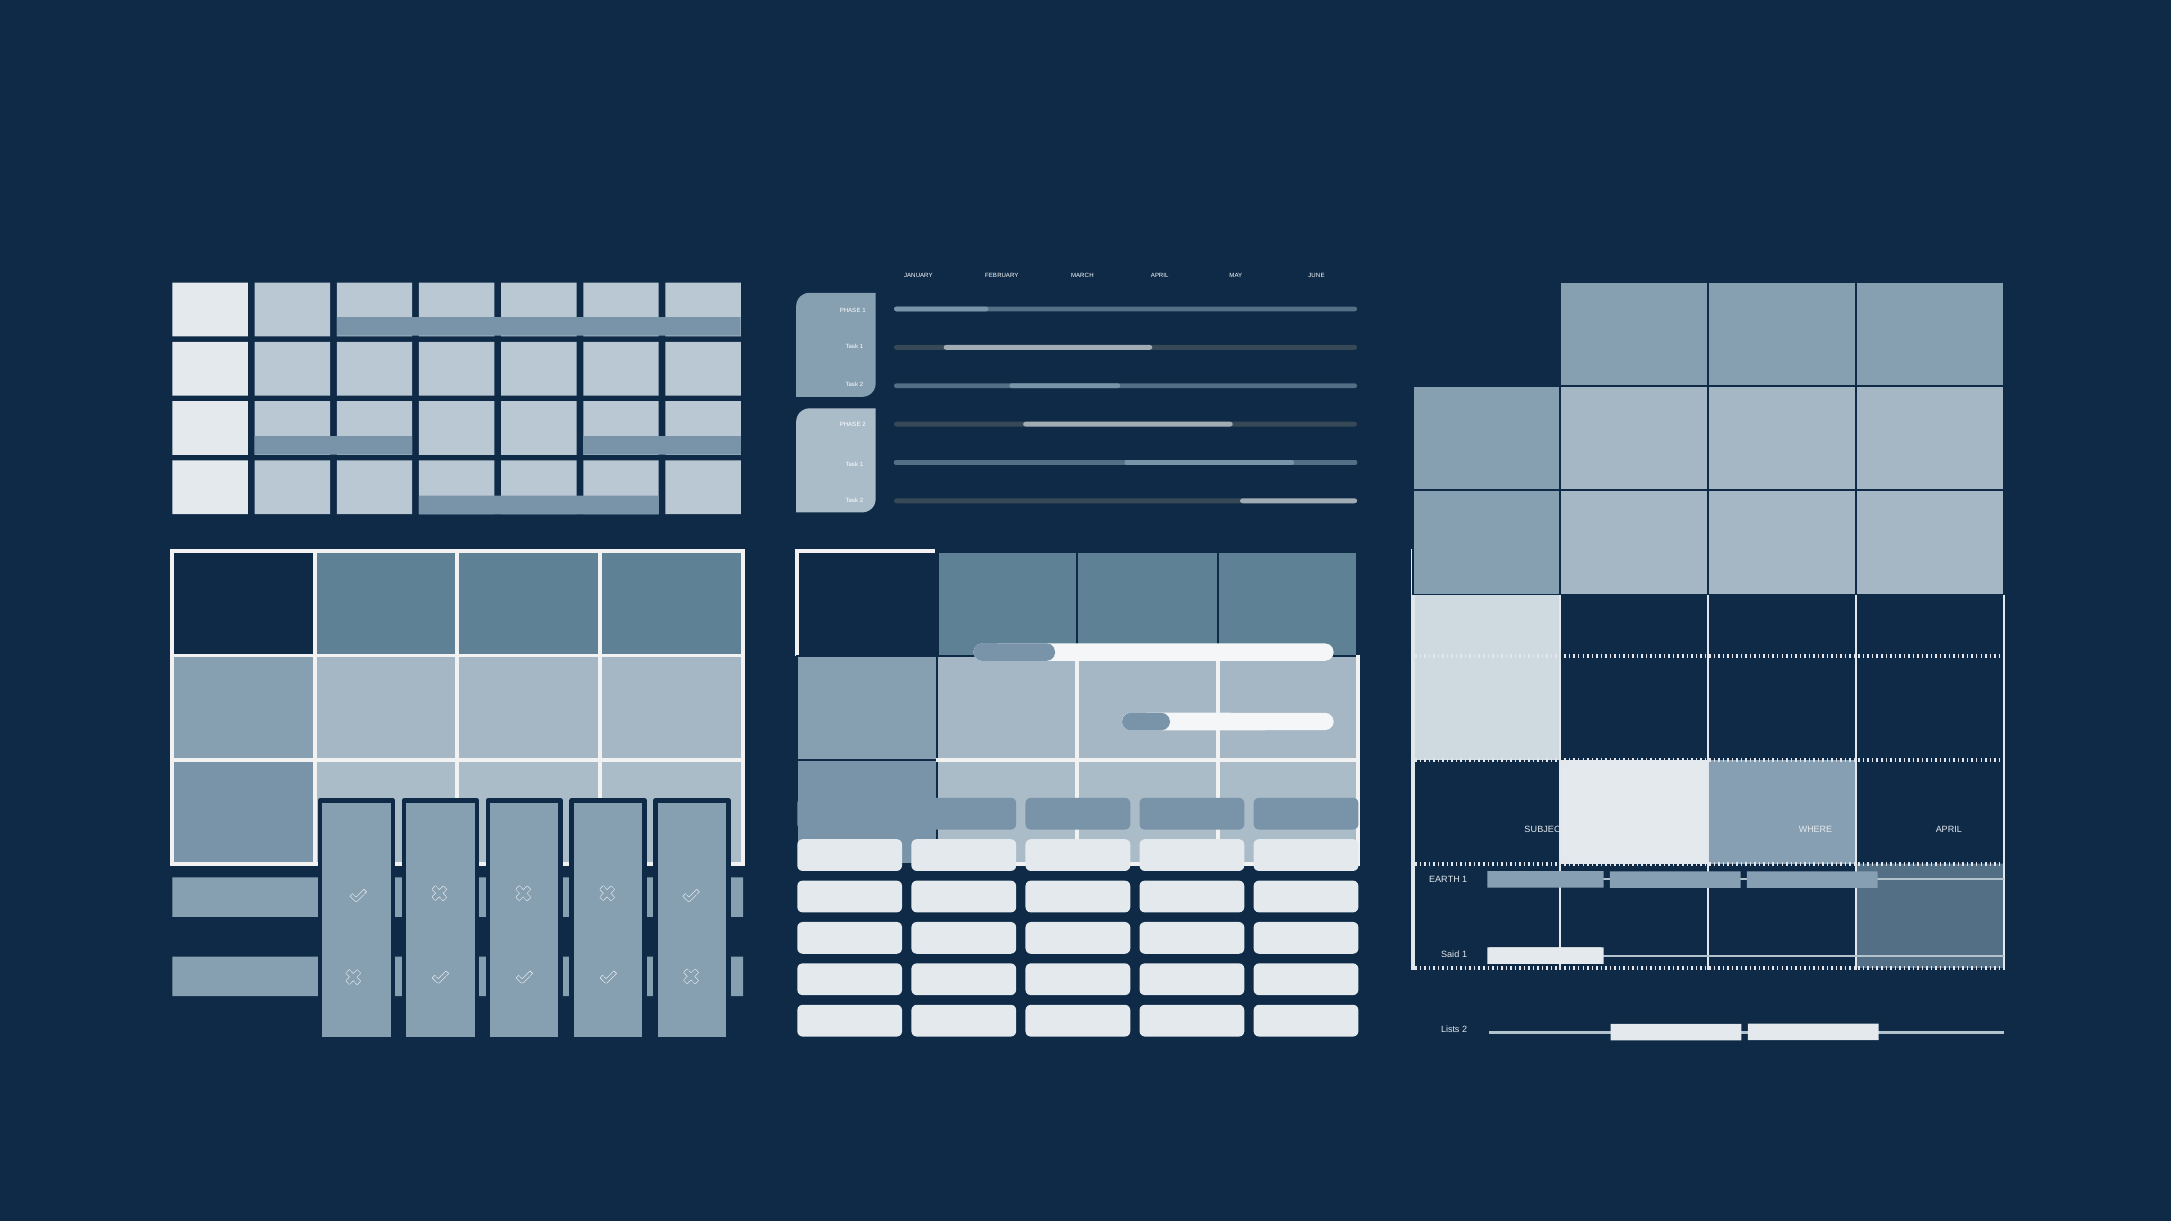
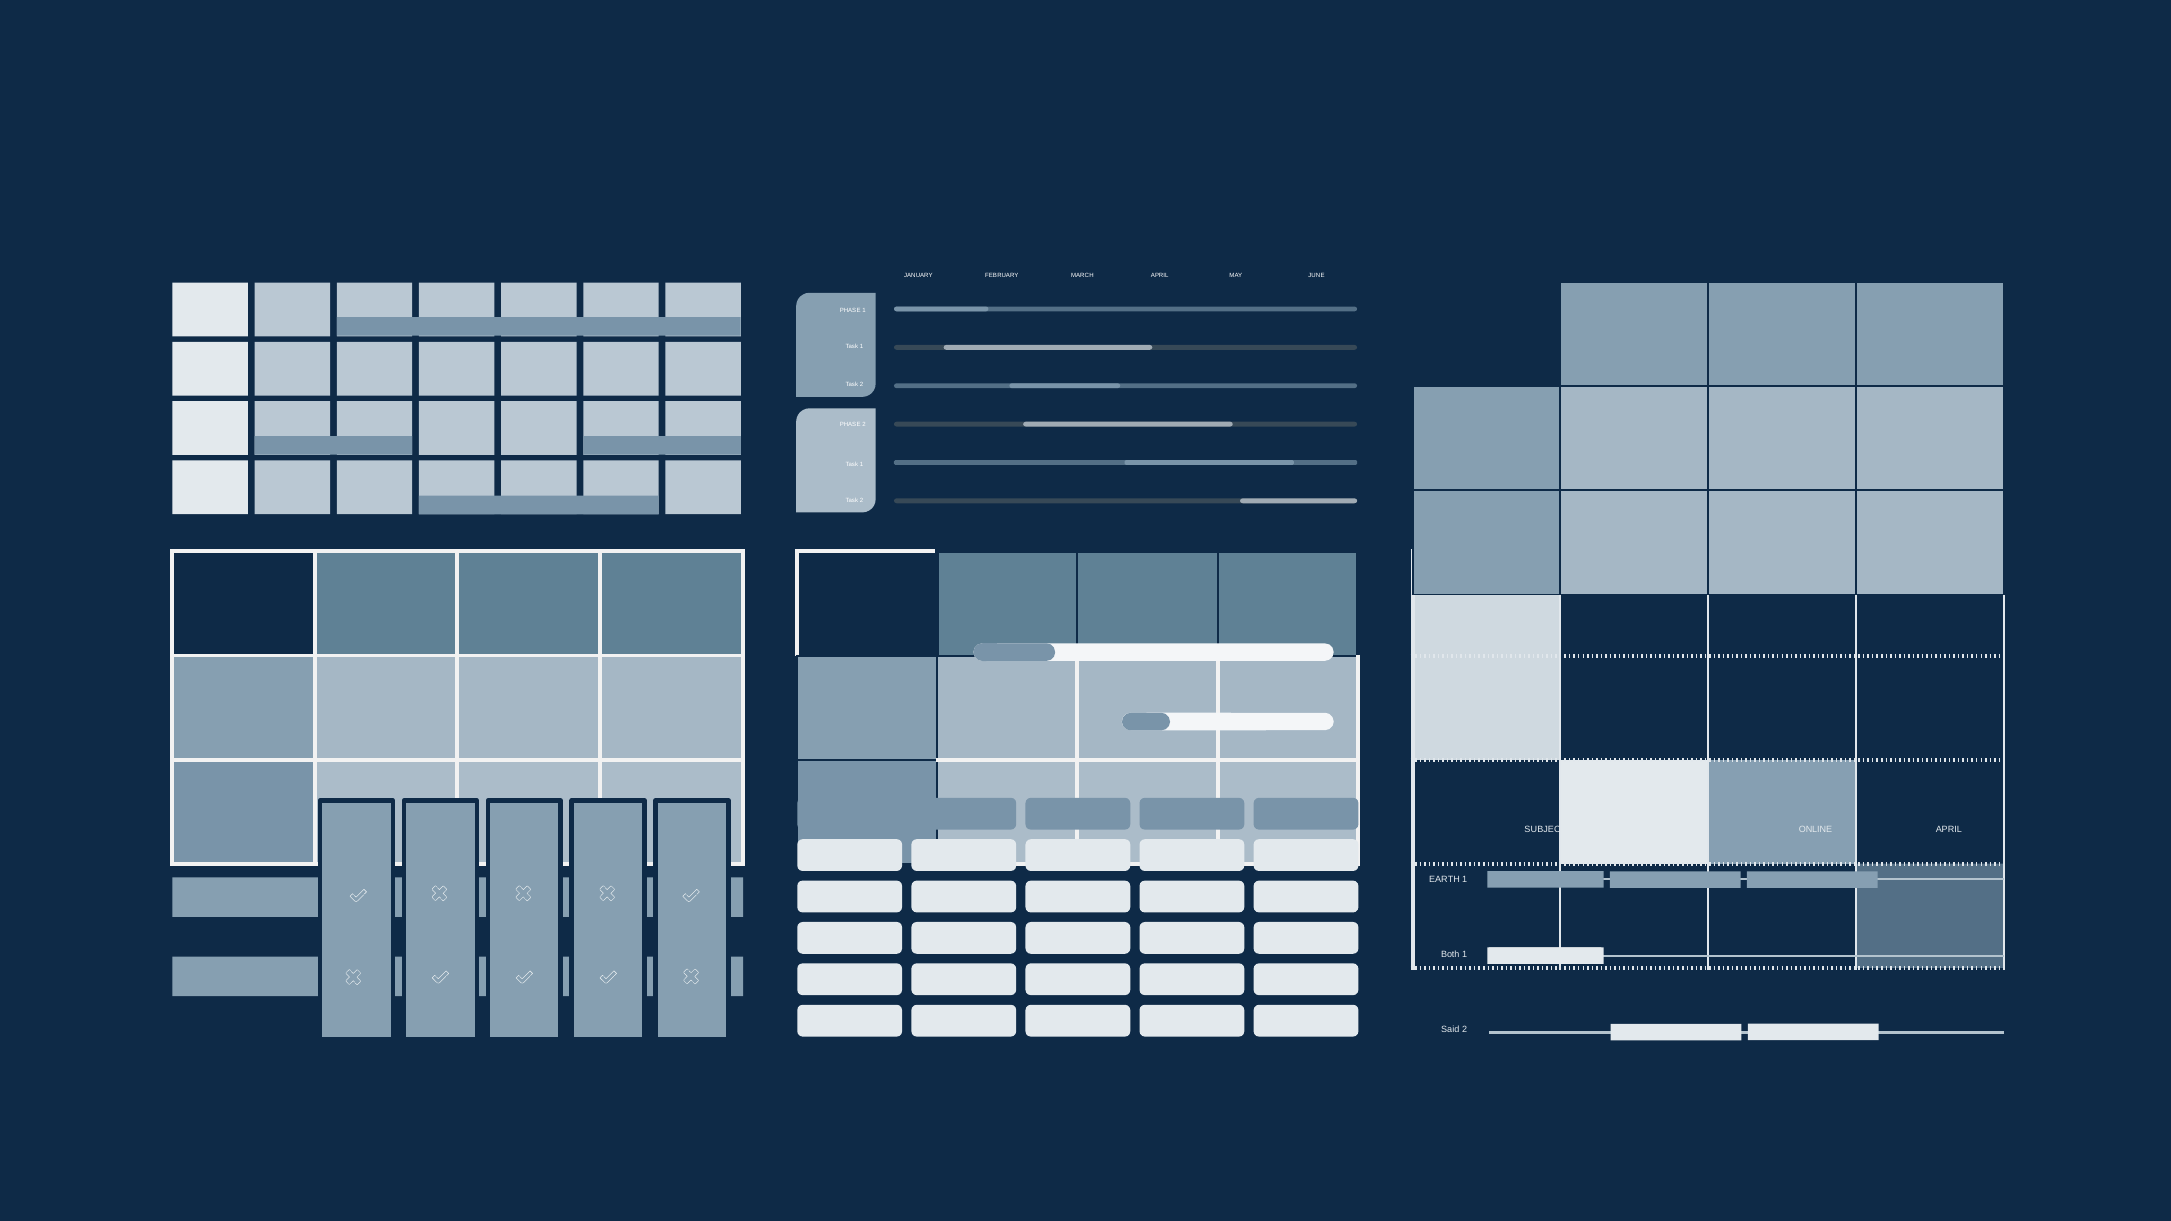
WHERE: WHERE -> ONLINE
Said: Said -> Both
Lists: Lists -> Said
